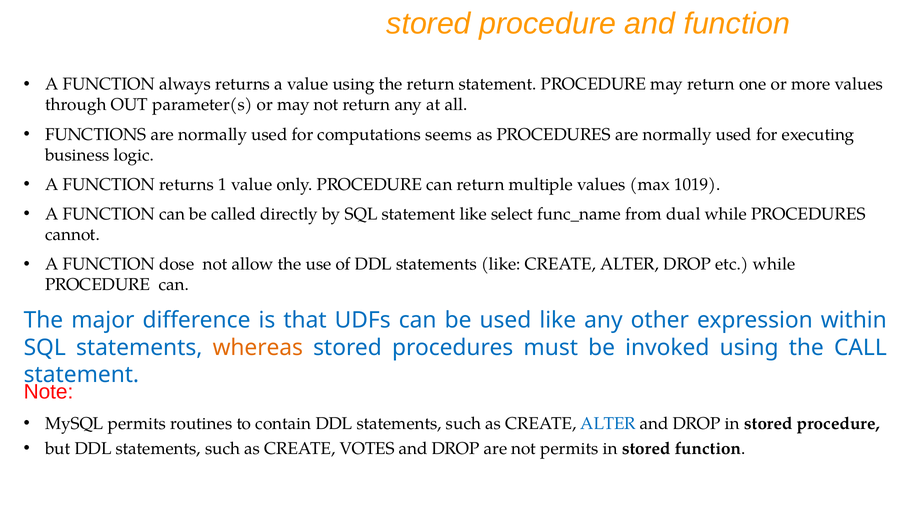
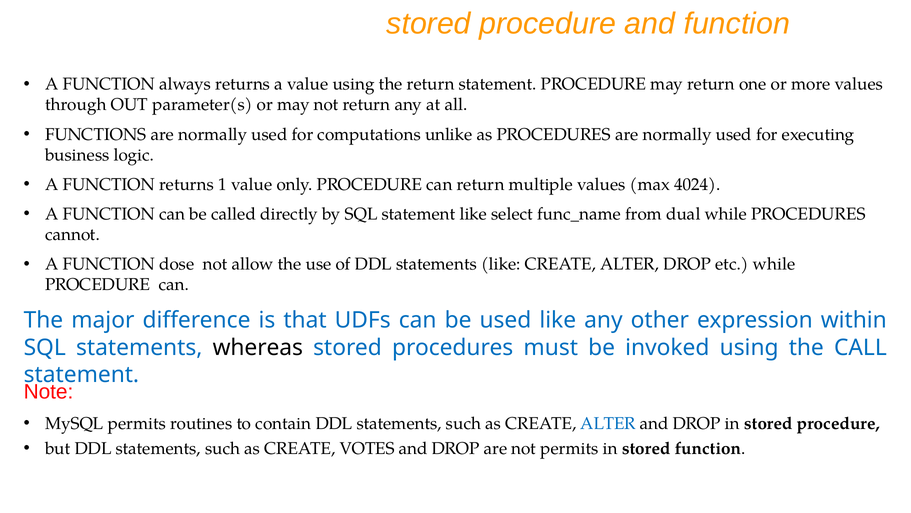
seems: seems -> unlike
1019: 1019 -> 4024
whereas colour: orange -> black
